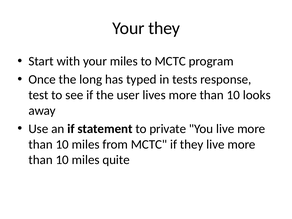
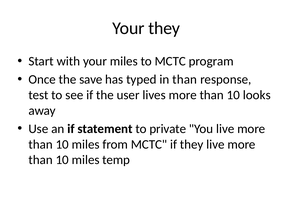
long: long -> save
in tests: tests -> than
quite: quite -> temp
